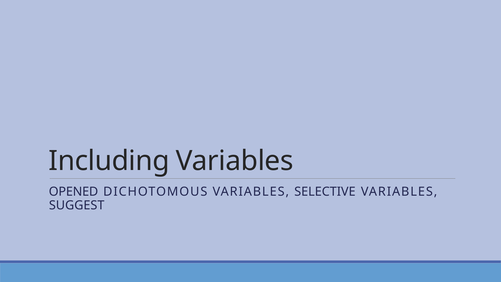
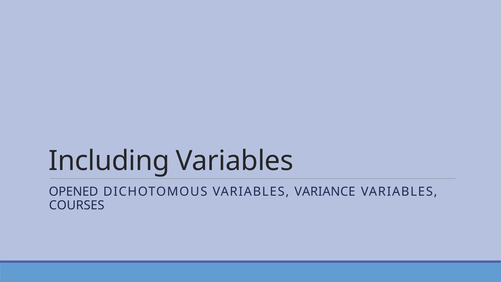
SELECTIVE: SELECTIVE -> VARIANCE
SUGGEST: SUGGEST -> COURSES
